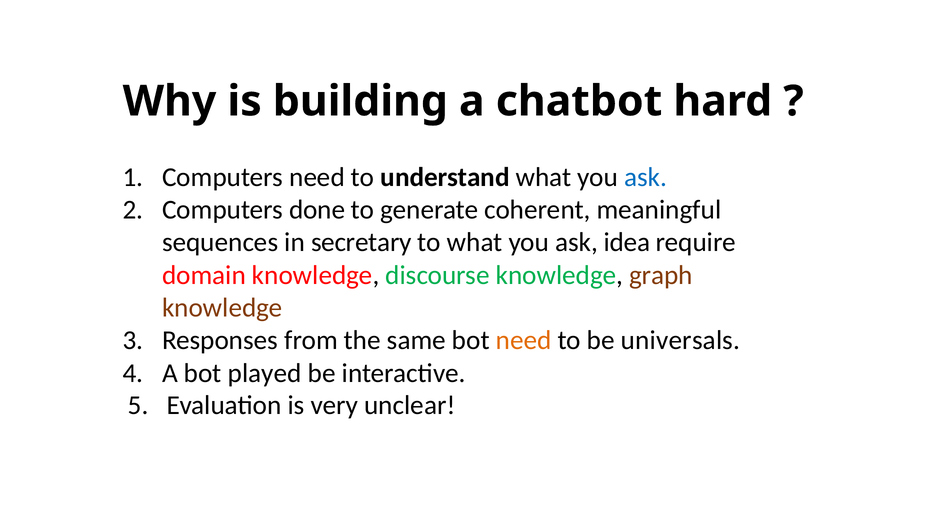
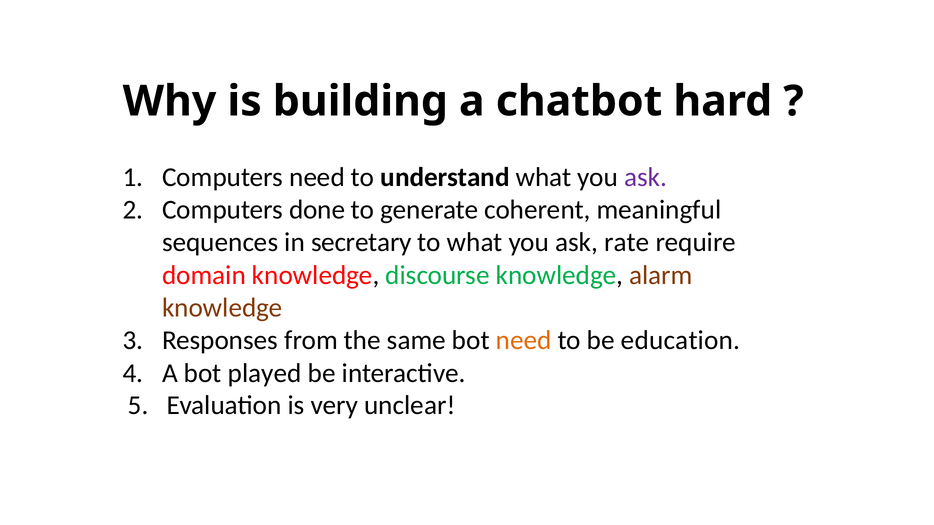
ask at (646, 177) colour: blue -> purple
idea: idea -> rate
graph: graph -> alarm
universals: universals -> education
